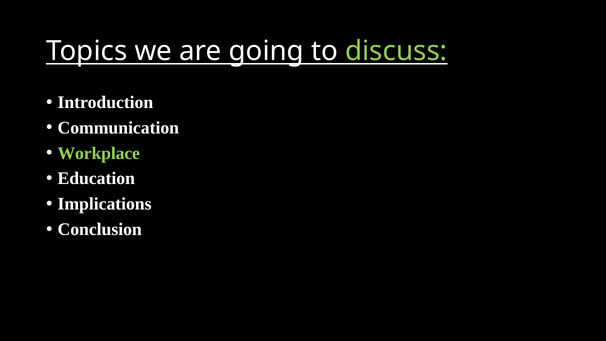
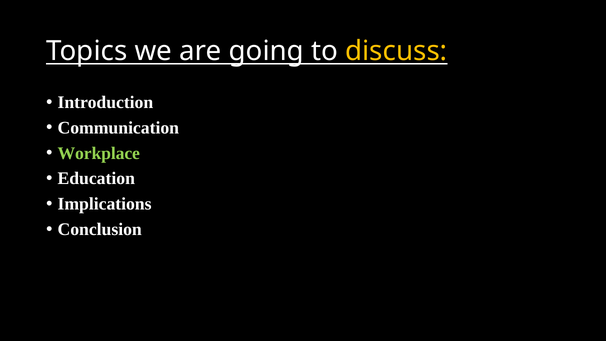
discuss colour: light green -> yellow
